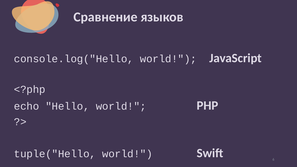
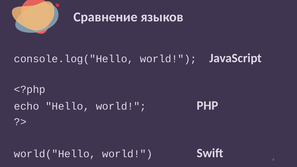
tuple("Hello: tuple("Hello -> world("Hello
